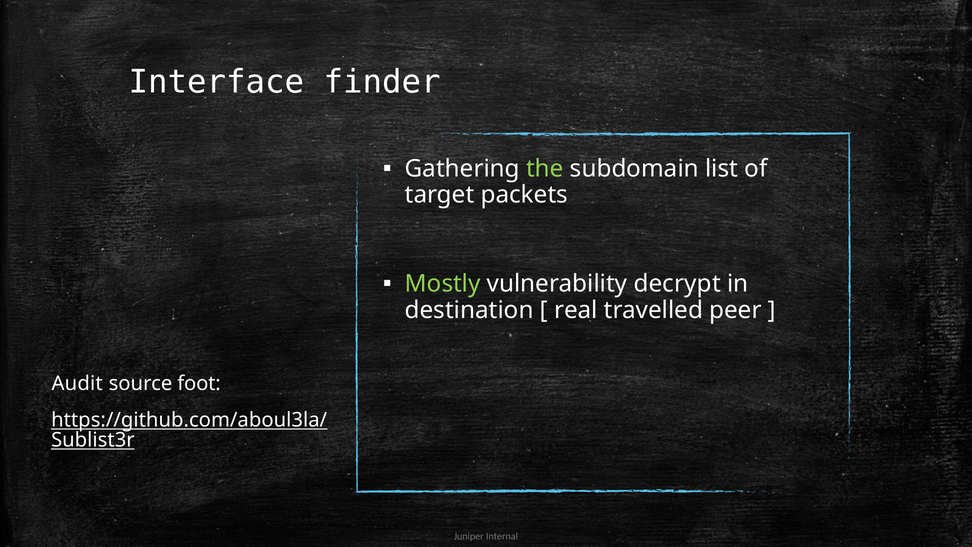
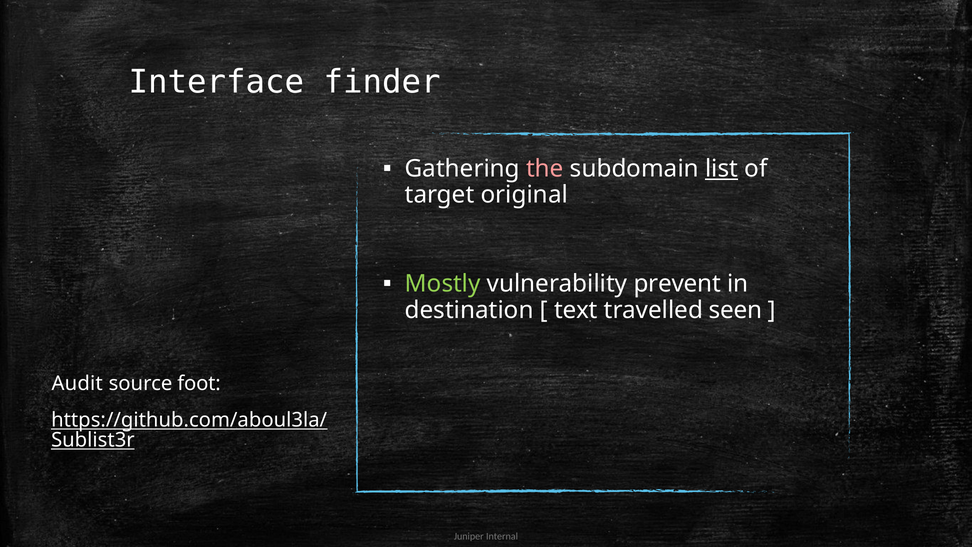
the colour: light green -> pink
list underline: none -> present
packets: packets -> original
decrypt: decrypt -> prevent
real: real -> text
peer: peer -> seen
